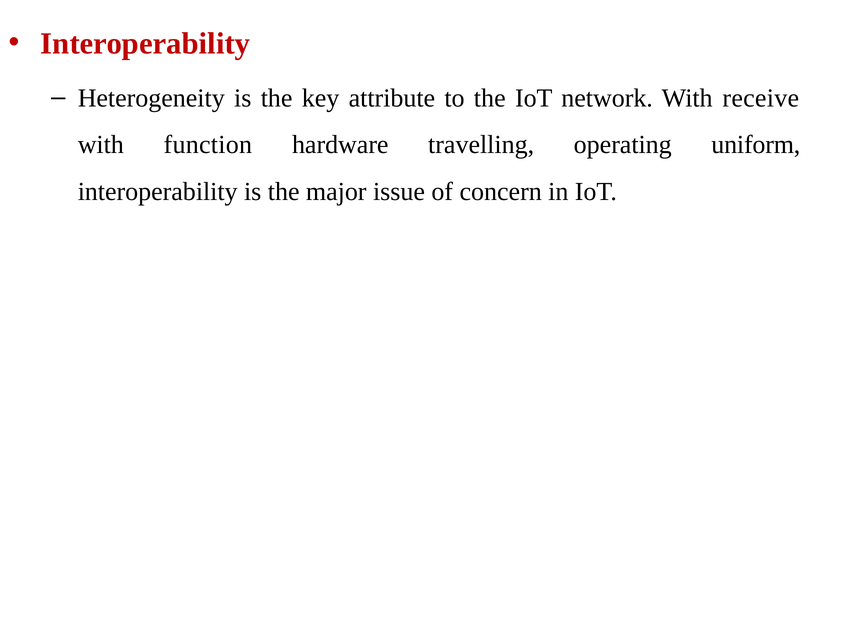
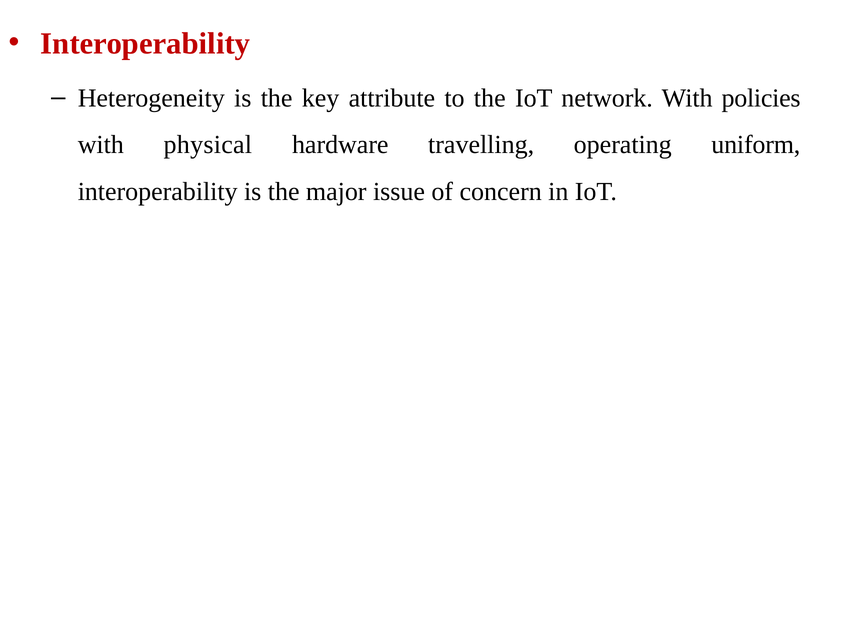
receive: receive -> policies
function: function -> physical
